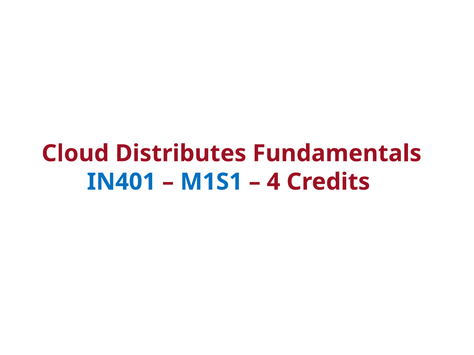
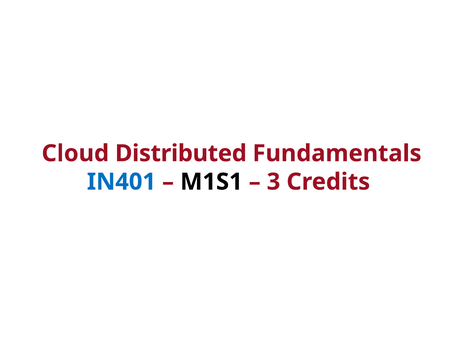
Distributes: Distributes -> Distributed
M1S1 colour: blue -> black
4: 4 -> 3
